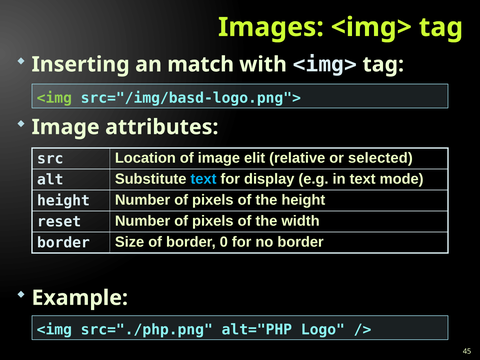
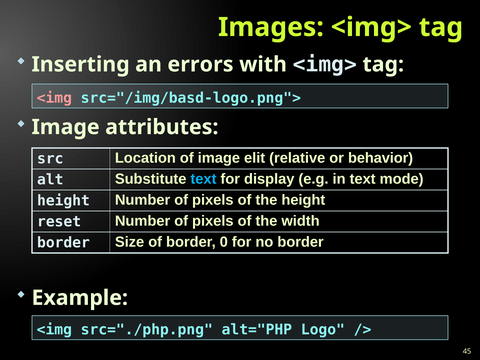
match: match -> errors
<img at (54, 98) colour: light green -> pink
selected: selected -> behavior
